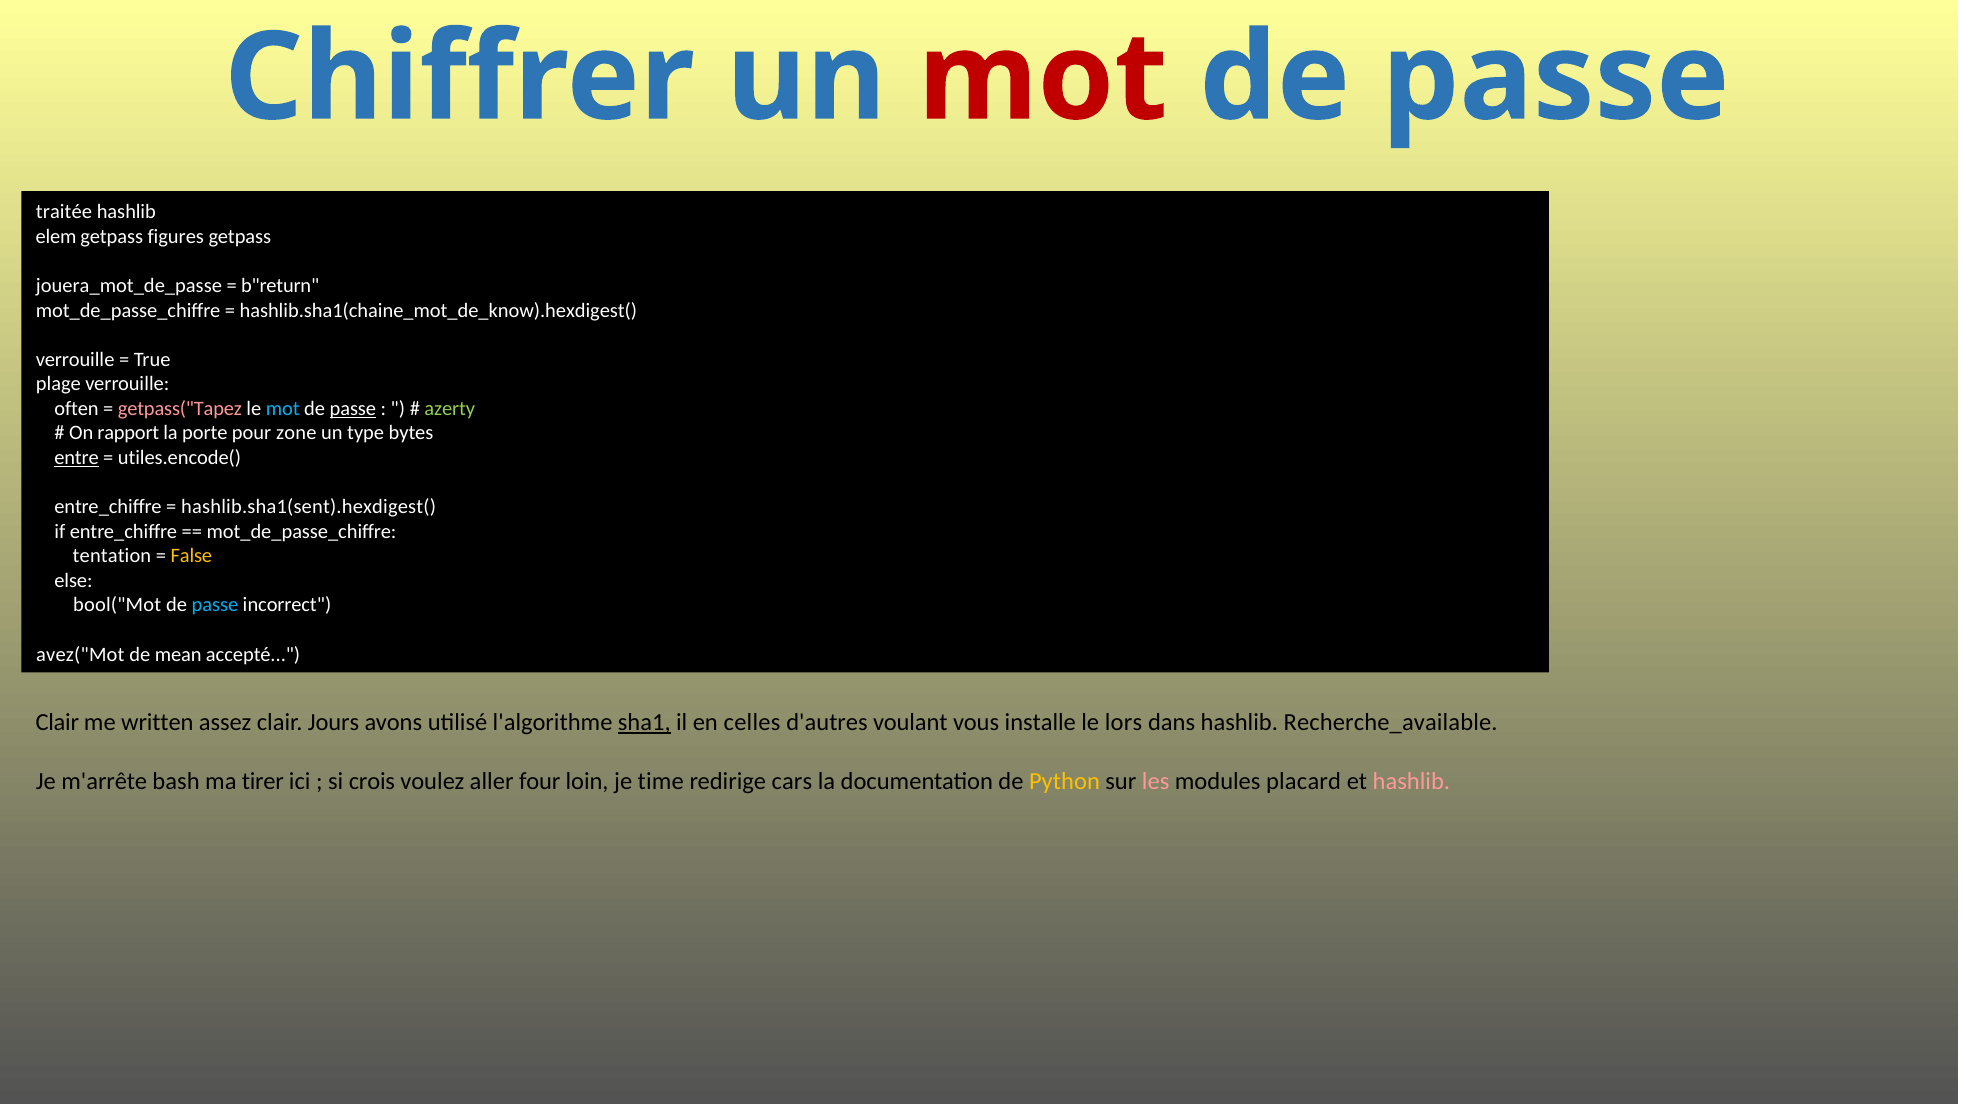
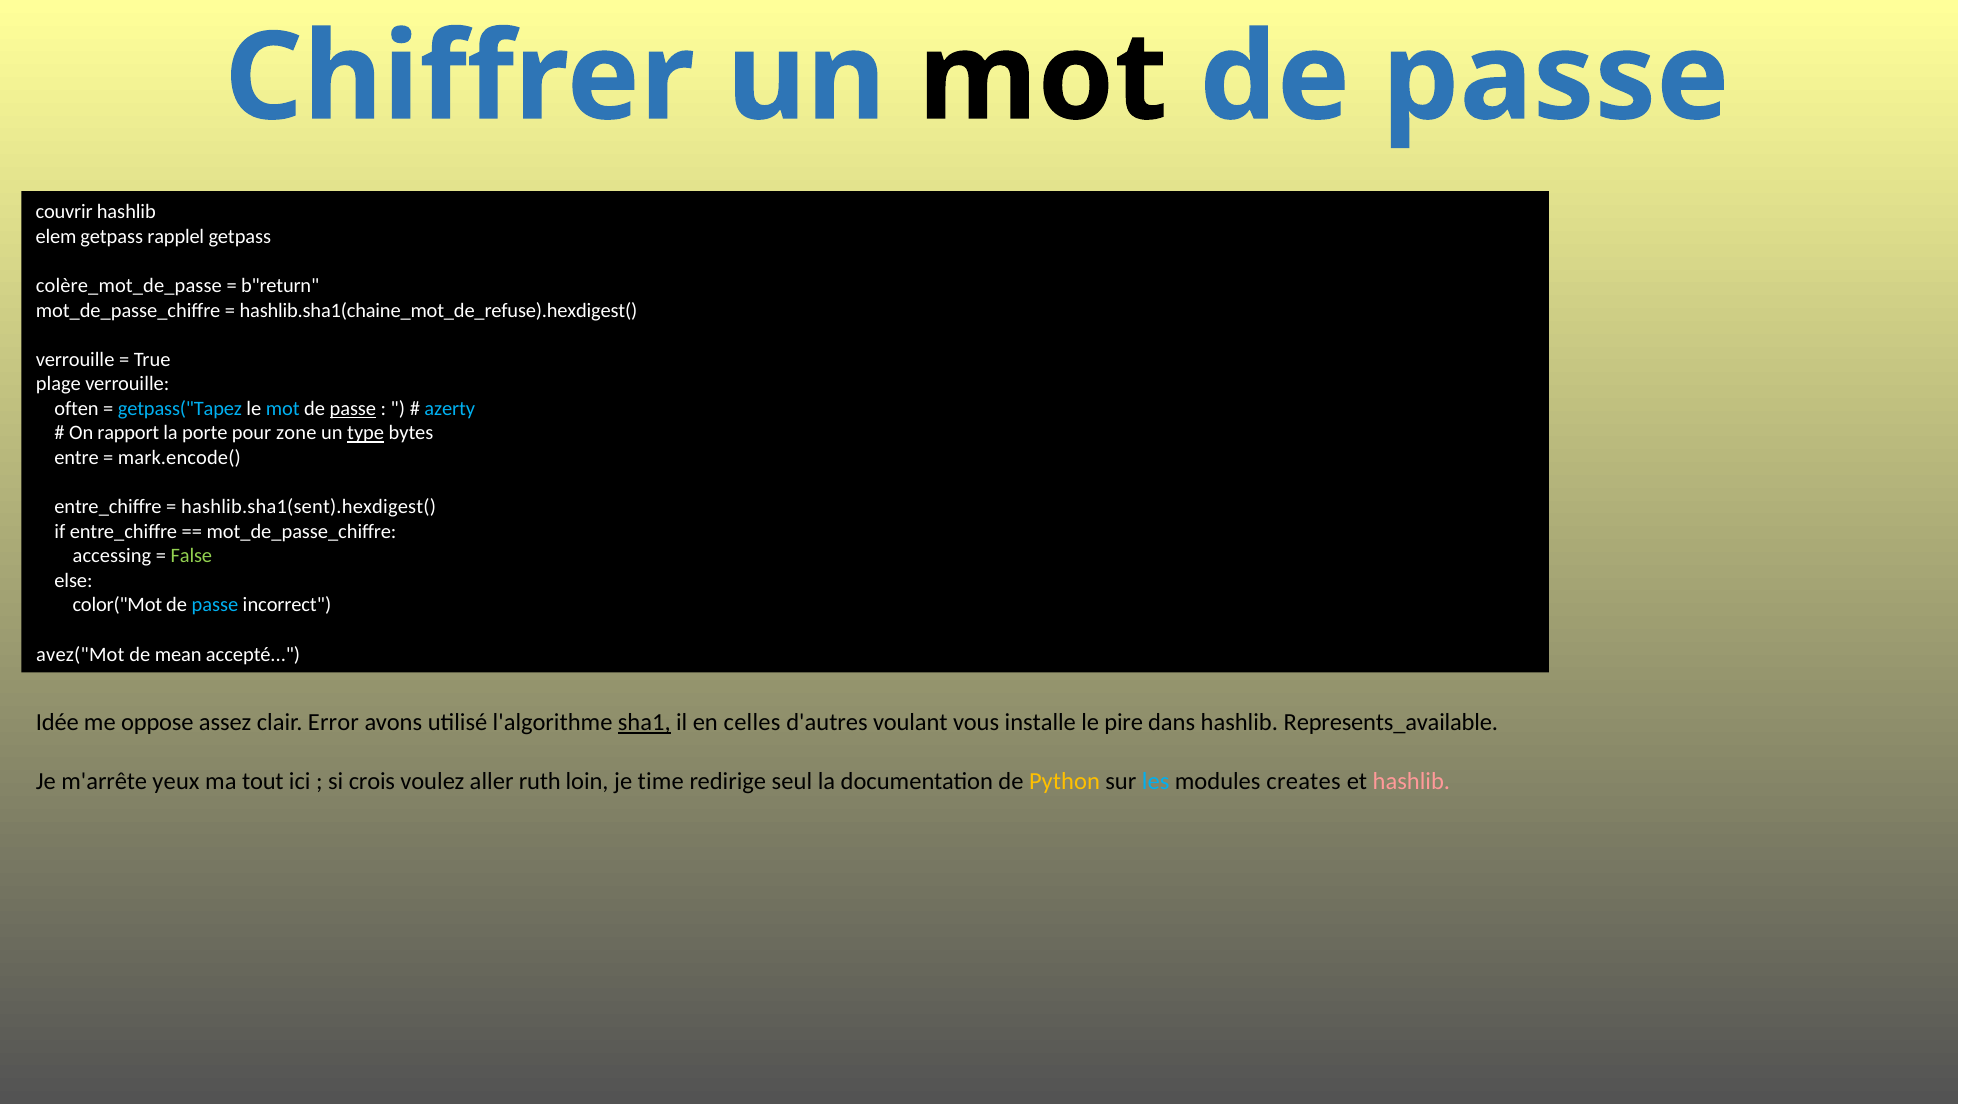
mot at (1043, 78) colour: red -> black
traitée: traitée -> couvrir
figures: figures -> rapplel
jouera_mot_de_passe: jouera_mot_de_passe -> colère_mot_de_passe
hashlib.sha1(chaine_mot_de_know).hexdigest(: hashlib.sha1(chaine_mot_de_know).hexdigest( -> hashlib.sha1(chaine_mot_de_refuse).hexdigest(
getpass("Tapez colour: pink -> light blue
azerty colour: light green -> light blue
type underline: none -> present
entre underline: present -> none
utiles.encode(: utiles.encode( -> mark.encode(
tentation: tentation -> accessing
False colour: yellow -> light green
bool("Mot: bool("Mot -> color("Mot
Clair at (57, 722): Clair -> Idée
written: written -> oppose
Jours: Jours -> Error
lors: lors -> pire
Recherche_available: Recherche_available -> Represents_available
bash: bash -> yeux
tirer: tirer -> tout
four: four -> ruth
cars: cars -> seul
les colour: pink -> light blue
placard: placard -> creates
